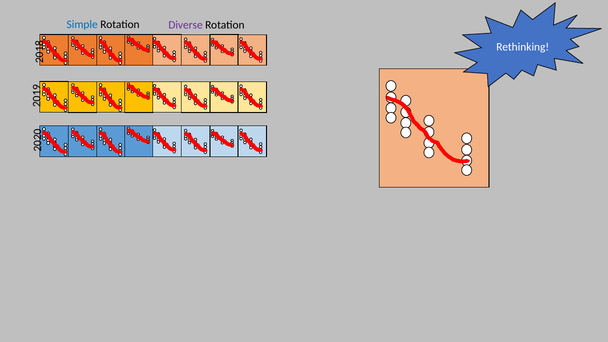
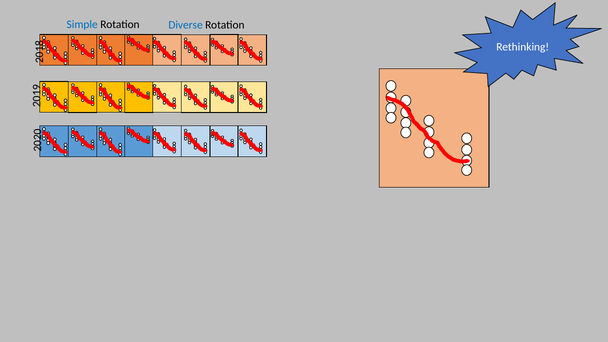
Diverse colour: purple -> blue
